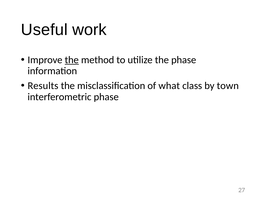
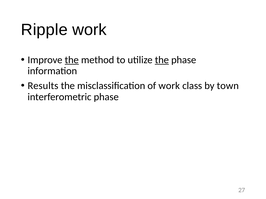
Useful: Useful -> Ripple
the at (162, 60) underline: none -> present
of what: what -> work
